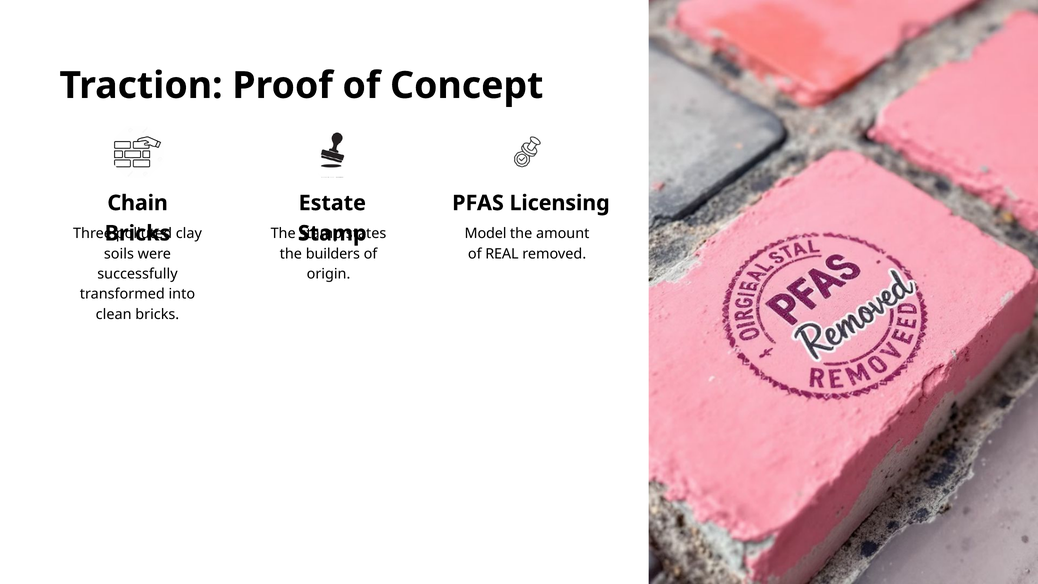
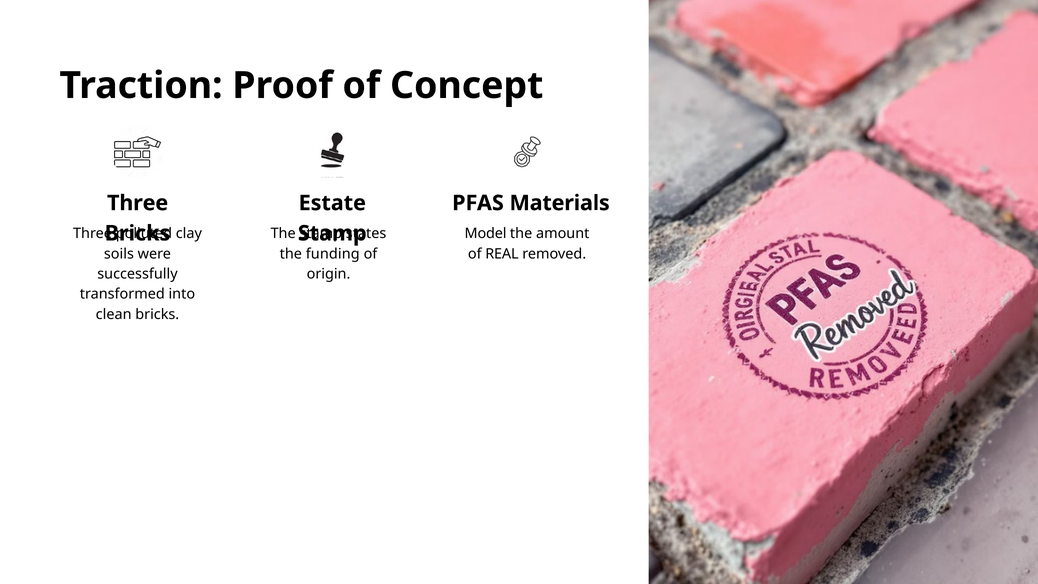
Chain at (138, 203): Chain -> Three
Licensing: Licensing -> Materials
builders: builders -> funding
